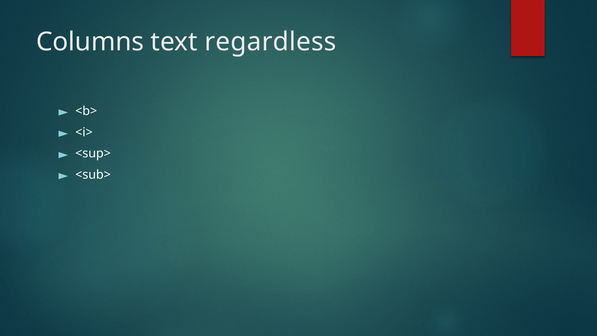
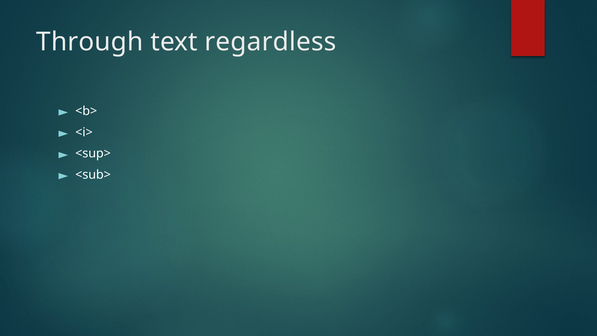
Columns: Columns -> Through
